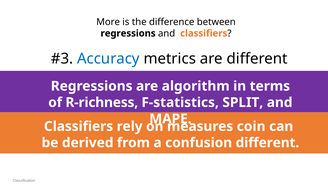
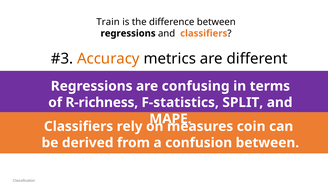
More: More -> Train
Accuracy colour: blue -> orange
algorithm: algorithm -> confusing
confusion different: different -> between
